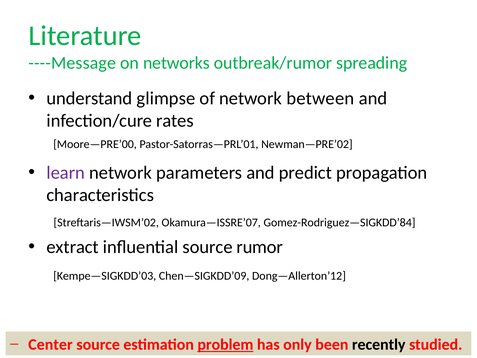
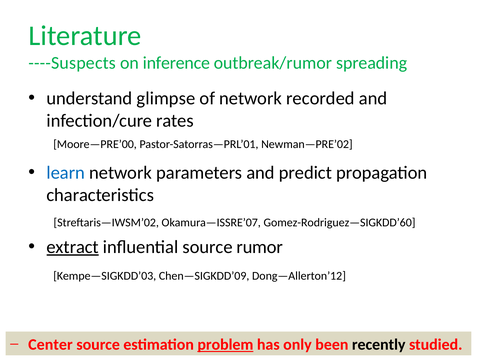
----Message: ----Message -> ----Suspects
networks: networks -> inference
between: between -> recorded
learn colour: purple -> blue
Gomez-Rodriguez—SIGKDD’84: Gomez-Rodriguez—SIGKDD’84 -> Gomez-Rodriguez—SIGKDD’60
extract underline: none -> present
